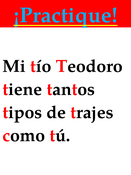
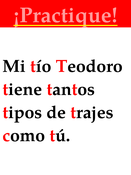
¡Practique colour: light blue -> pink
